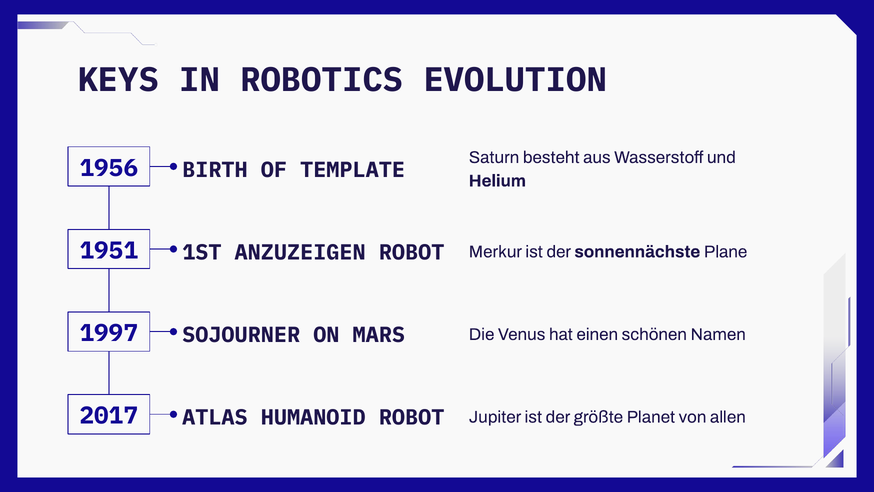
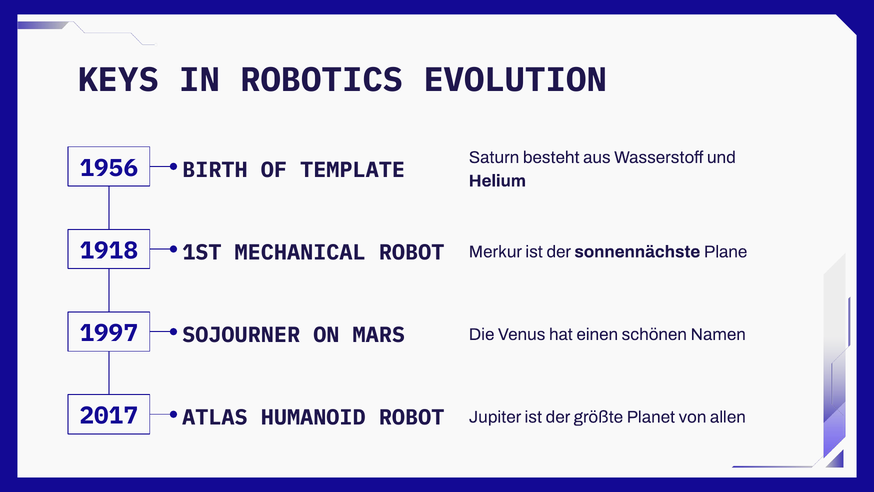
1951: 1951 -> 1918
ANZUZEIGEN: ANZUZEIGEN -> MECHANICAL
